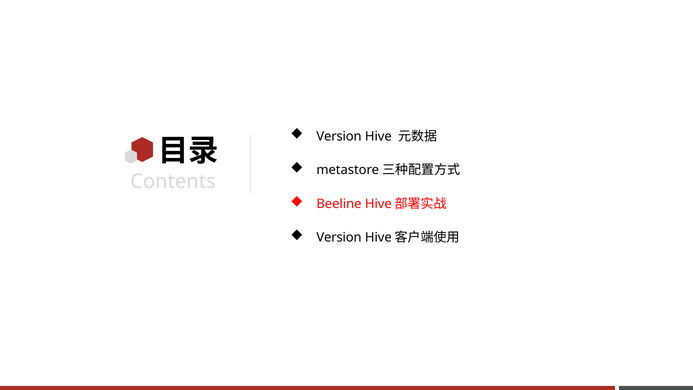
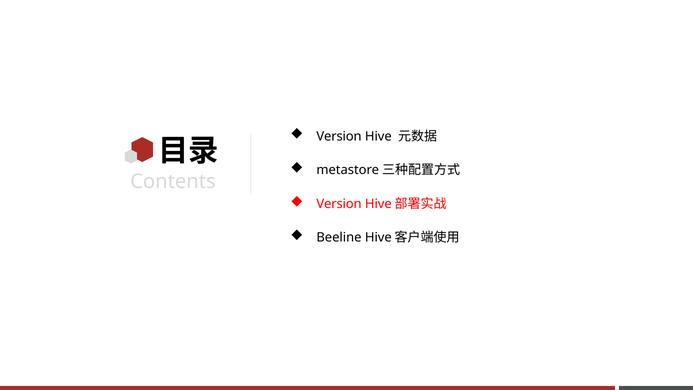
Beeline at (339, 204): Beeline -> Version
Version at (339, 238): Version -> Beeline
